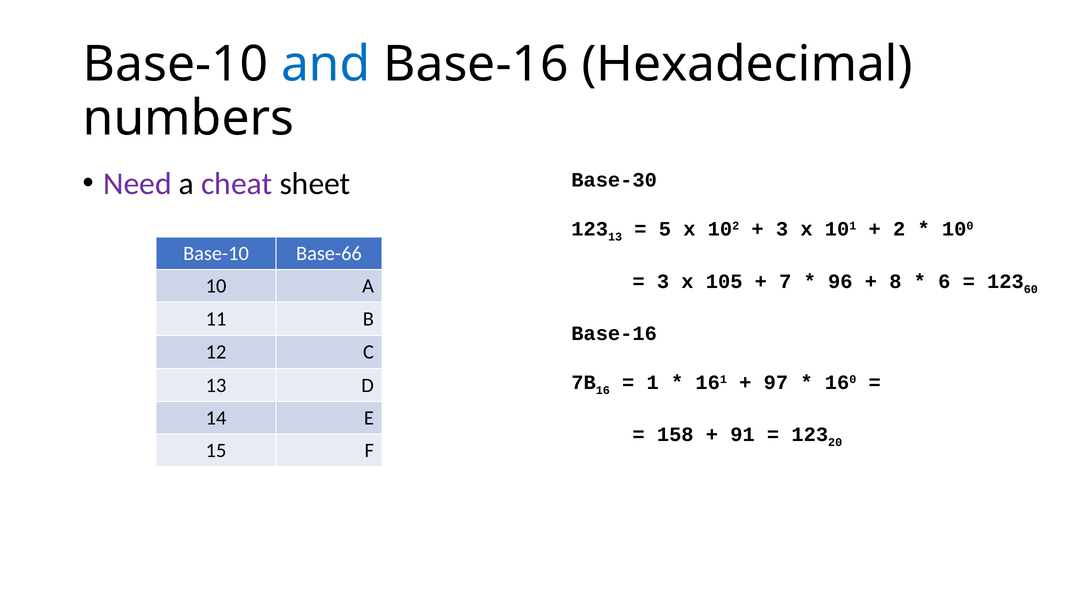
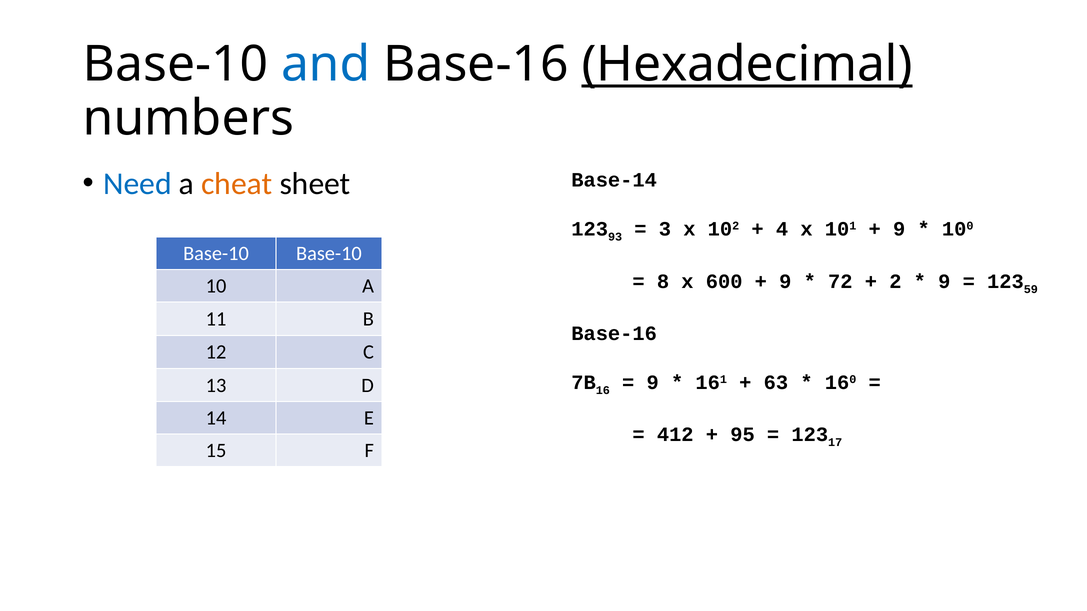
Hexadecimal underline: none -> present
Need colour: purple -> blue
cheat colour: purple -> orange
Base-30: Base-30 -> Base-14
13 at (615, 237): 13 -> 93
5: 5 -> 3
3 at (782, 229): 3 -> 4
2 at (899, 229): 2 -> 9
Base-10 Base-66: Base-66 -> Base-10
3 at (663, 282): 3 -> 8
105: 105 -> 600
7 at (785, 282): 7 -> 9
96: 96 -> 72
8: 8 -> 2
6 at (944, 282): 6 -> 9
60: 60 -> 59
1 at (653, 383): 1 -> 9
97: 97 -> 63
158: 158 -> 412
91: 91 -> 95
20: 20 -> 17
